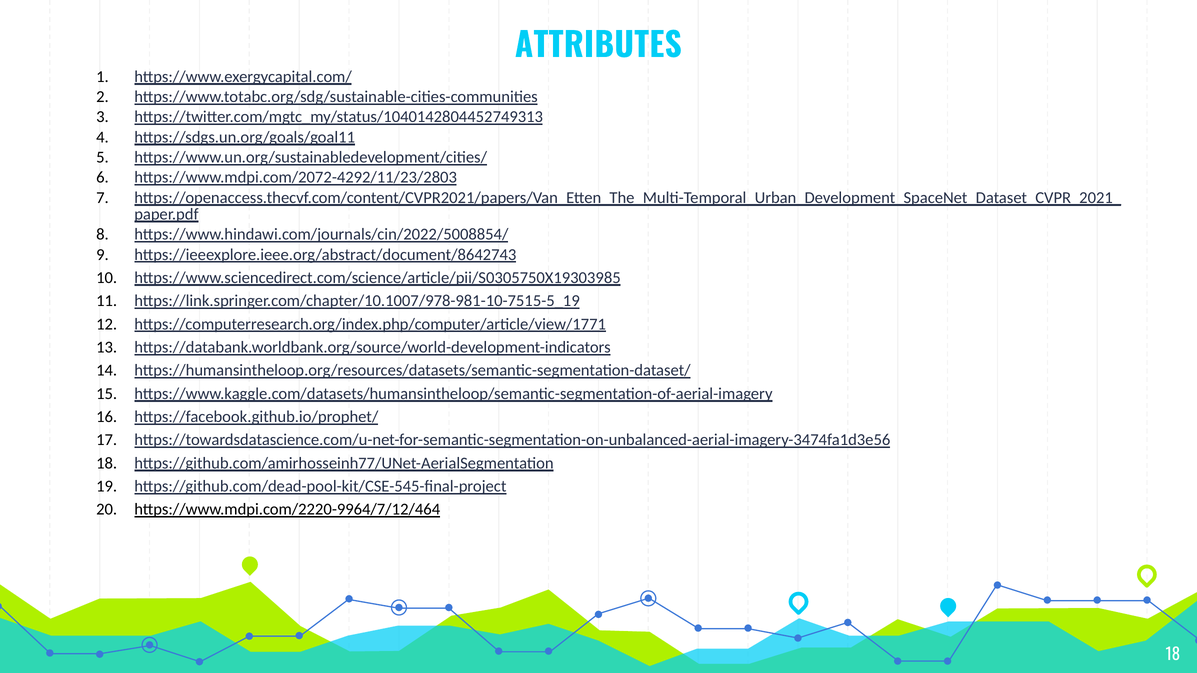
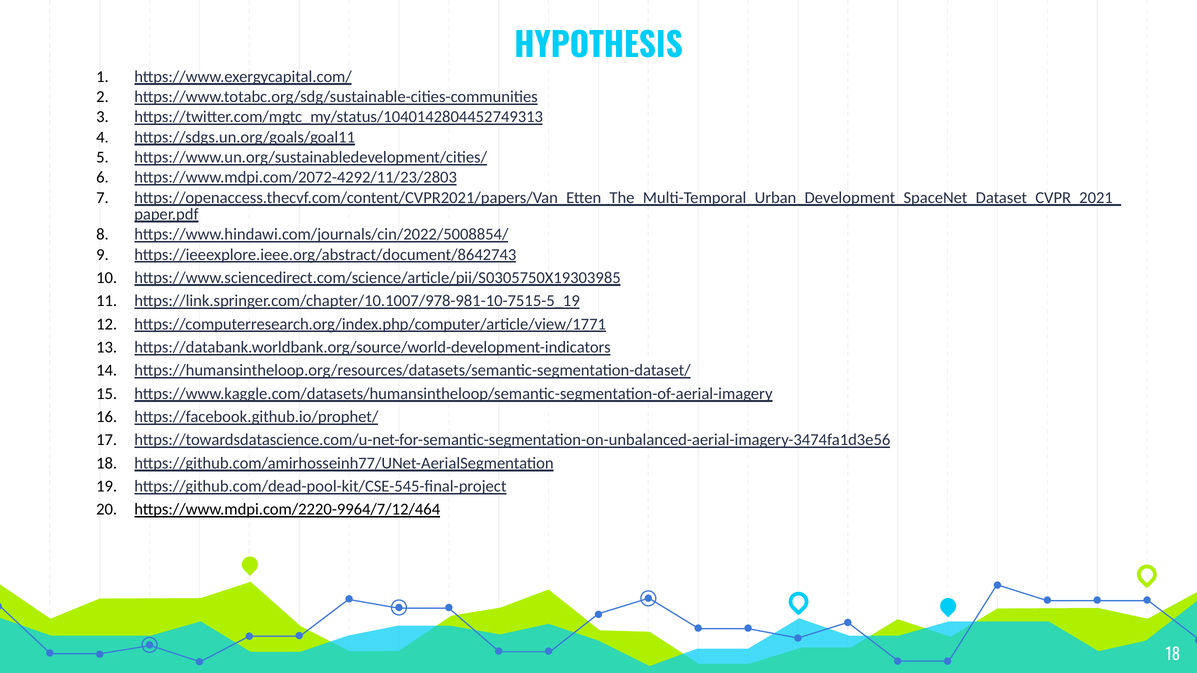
ATTRIBUTES: ATTRIBUTES -> HYPOTHESIS
